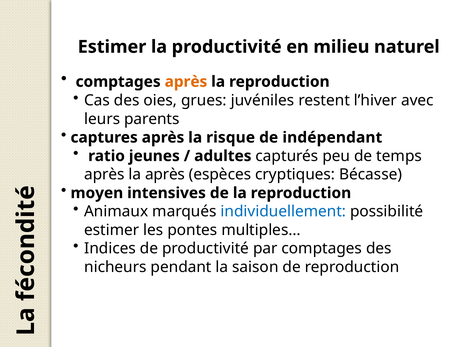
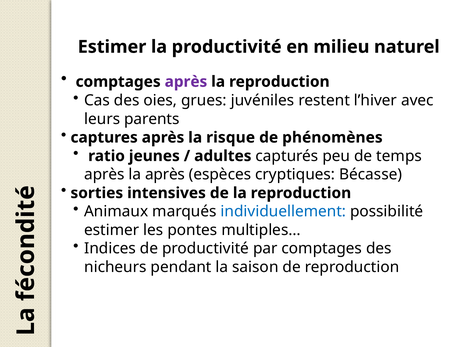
après at (186, 82) colour: orange -> purple
indépendant: indépendant -> phénomènes
moyen: moyen -> sorties
